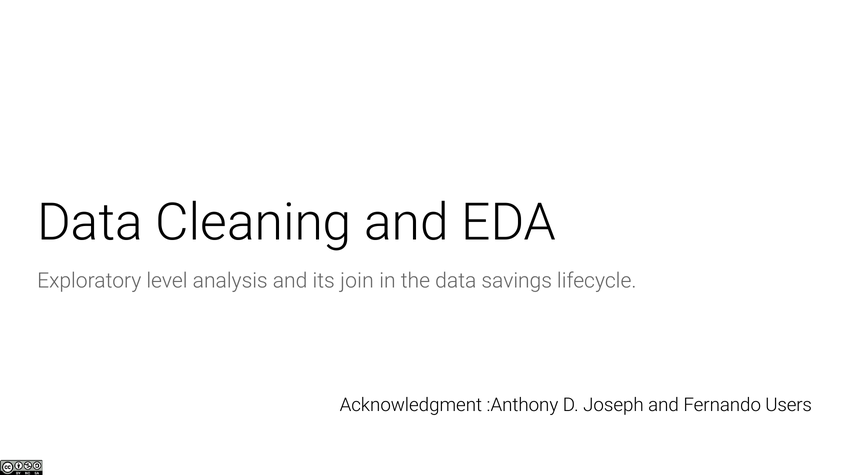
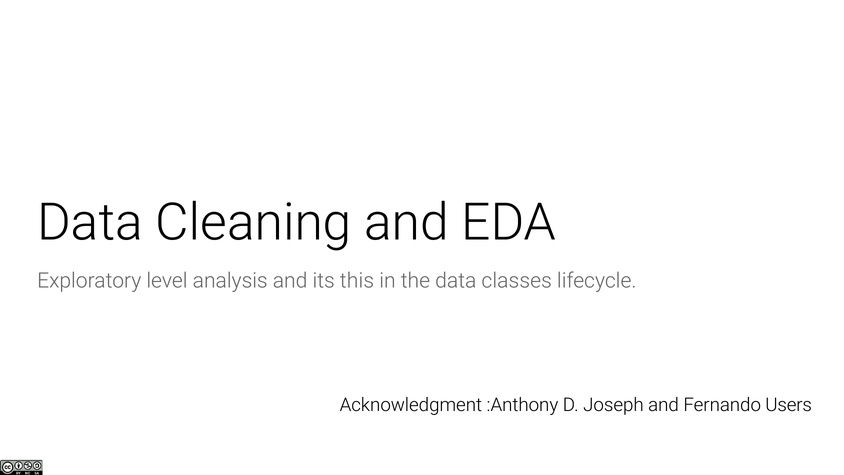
join: join -> this
savings: savings -> classes
